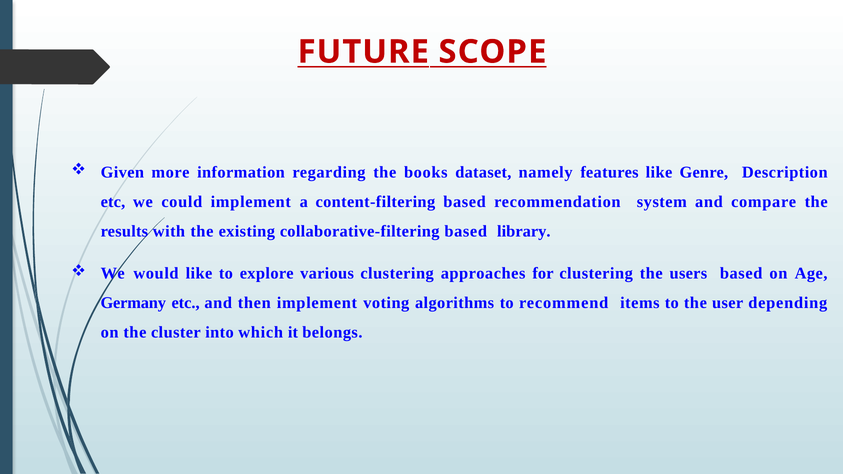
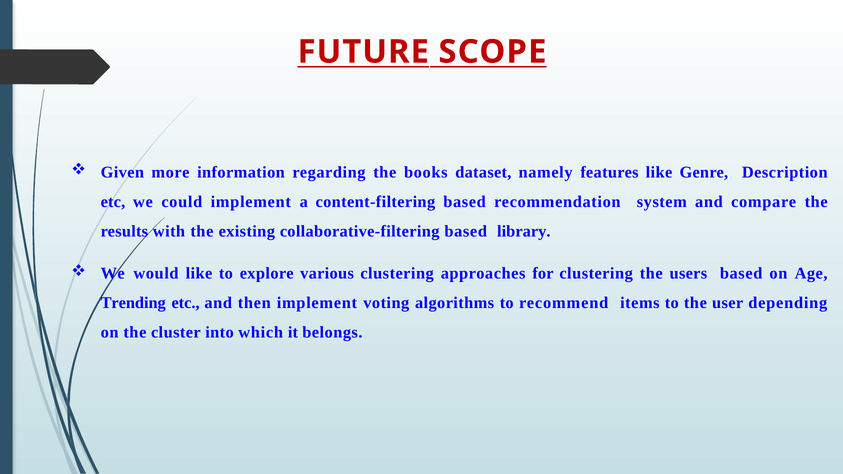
Germany: Germany -> Trending
